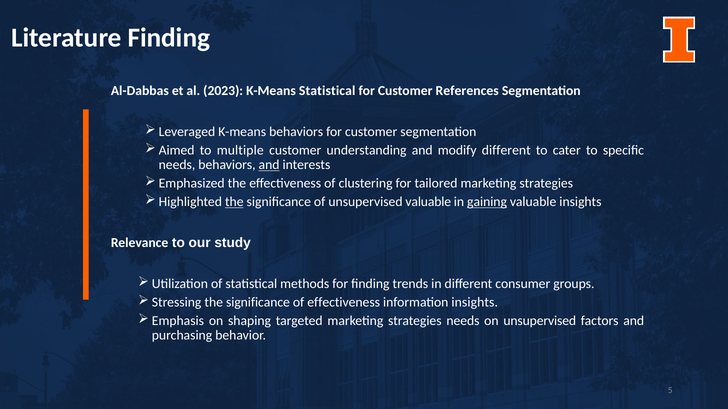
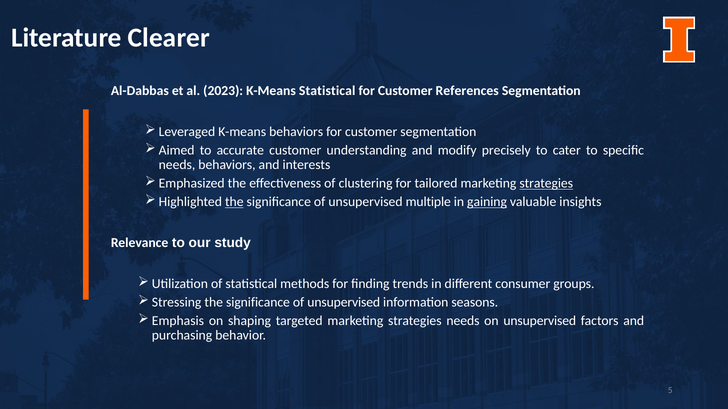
Literature Finding: Finding -> Clearer
multiple: multiple -> accurate
modify different: different -> precisely
and at (269, 165) underline: present -> none
strategies at (546, 184) underline: none -> present
unsupervised valuable: valuable -> multiple
effectiveness at (344, 302): effectiveness -> unsupervised
information insights: insights -> seasons
